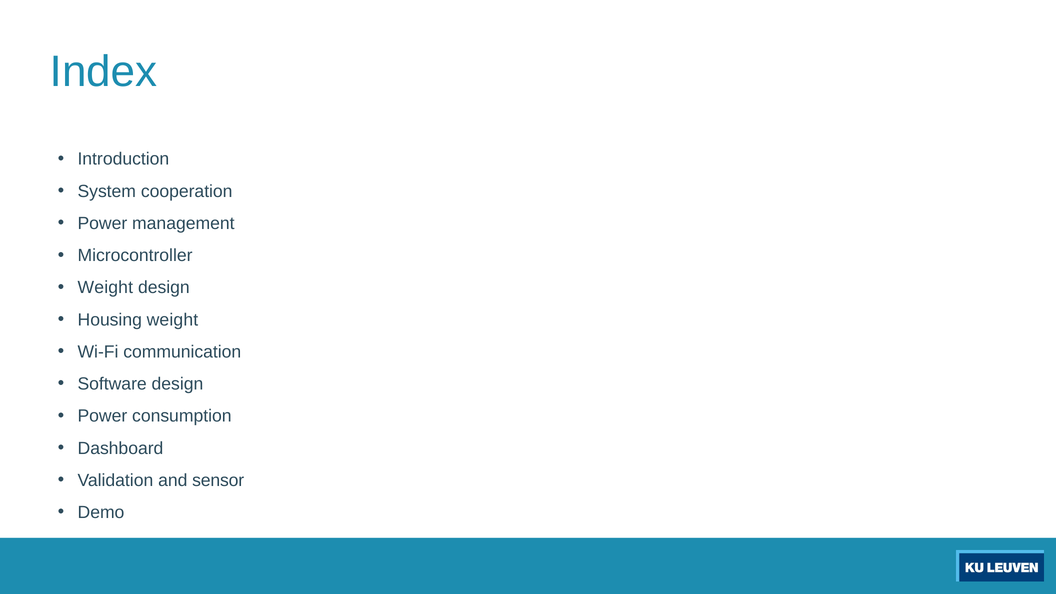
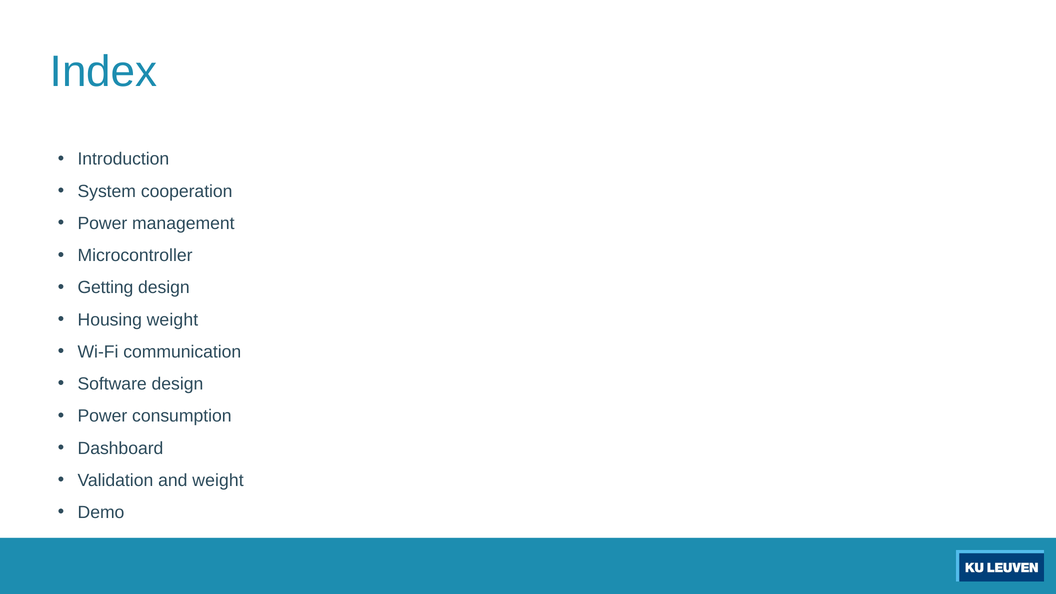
Weight at (105, 288): Weight -> Getting
and sensor: sensor -> weight
